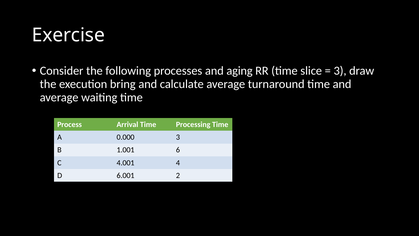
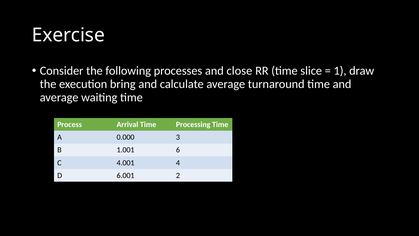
aging: aging -> close
3 at (340, 71): 3 -> 1
